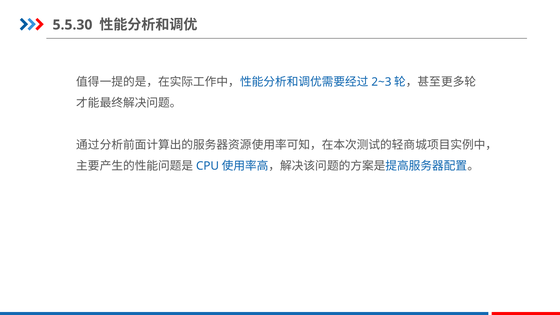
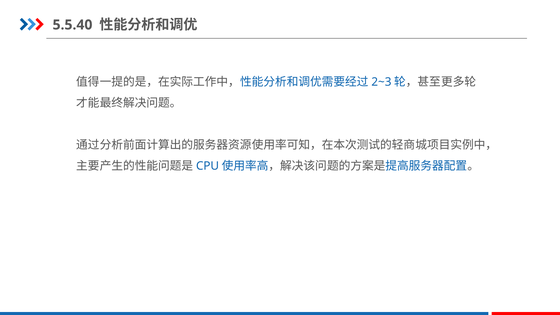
5.5.30: 5.5.30 -> 5.5.40
